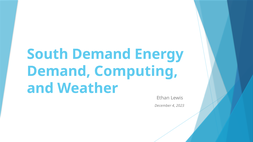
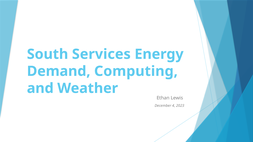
South Demand: Demand -> Services
